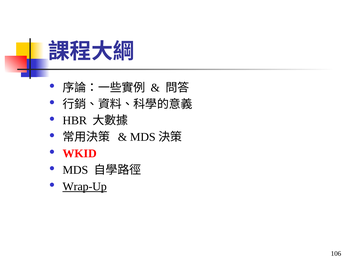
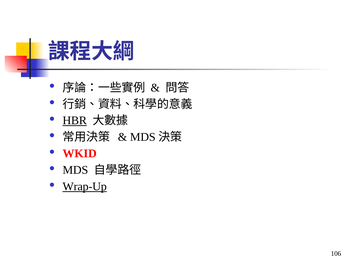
HBR underline: none -> present
